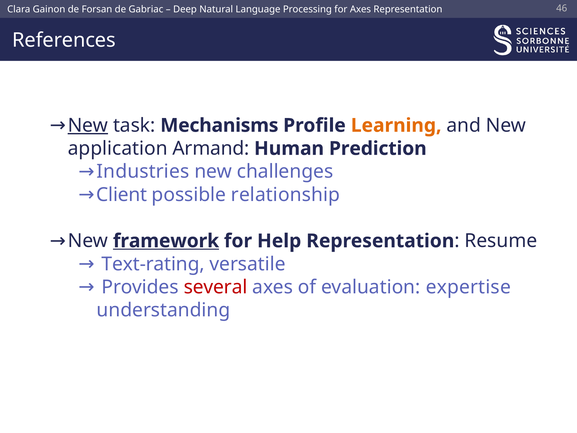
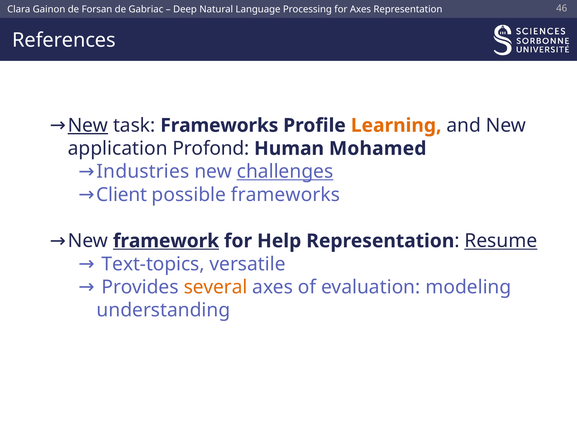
task Mechanisms: Mechanisms -> Frameworks
Armand: Armand -> Profond
Prediction: Prediction -> Mohamed
challenges underline: none -> present
possible relationship: relationship -> frameworks
Resume underline: none -> present
Text-rating: Text-rating -> Text-topics
several colour: red -> orange
expertise: expertise -> modeling
